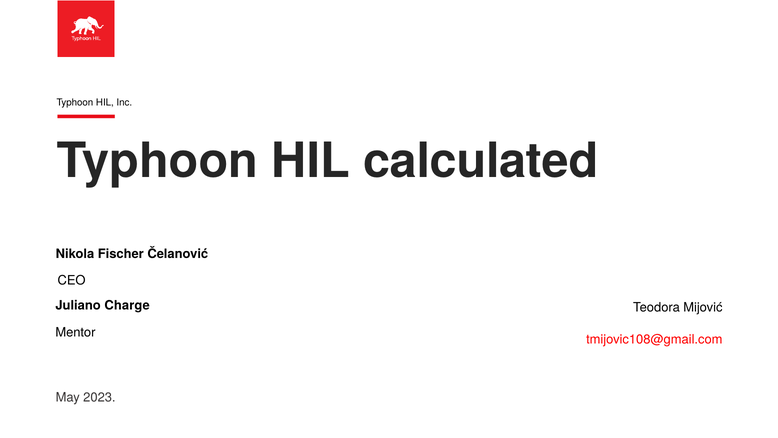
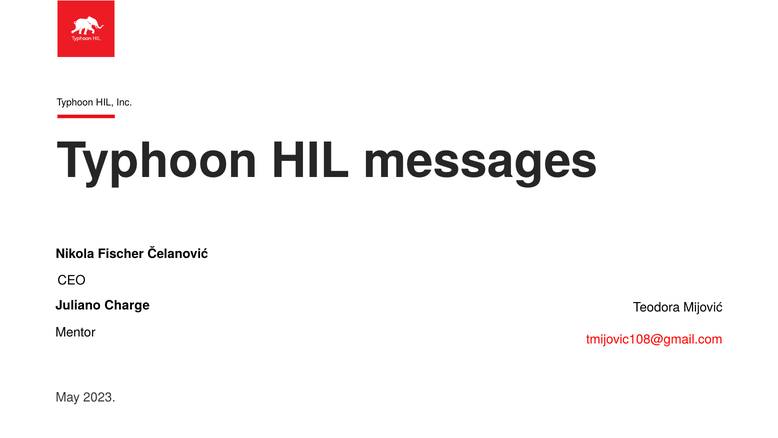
calculated: calculated -> messages
